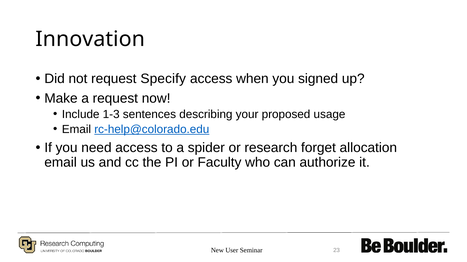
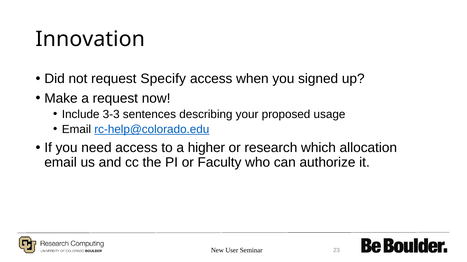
1-3: 1-3 -> 3-3
spider: spider -> higher
forget: forget -> which
